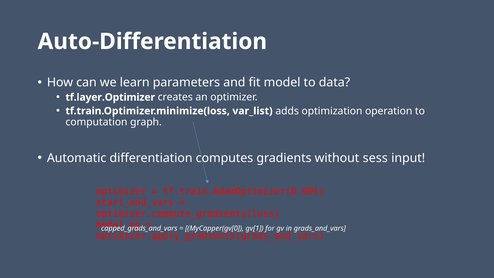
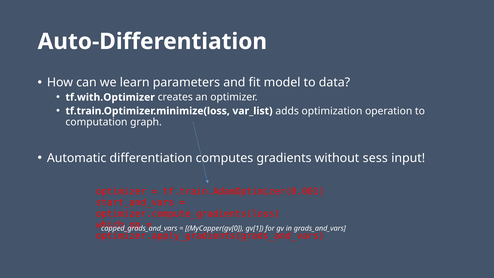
tf.layer.Optimizer: tf.layer.Optimizer -> tf.with.Optimizer
model_op: model_op -> which_op
